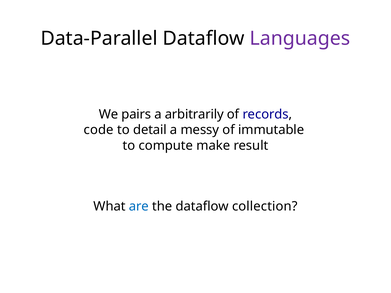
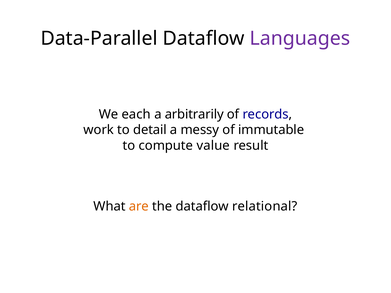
pairs: pairs -> each
code: code -> work
make: make -> value
are colour: blue -> orange
collection: collection -> relational
